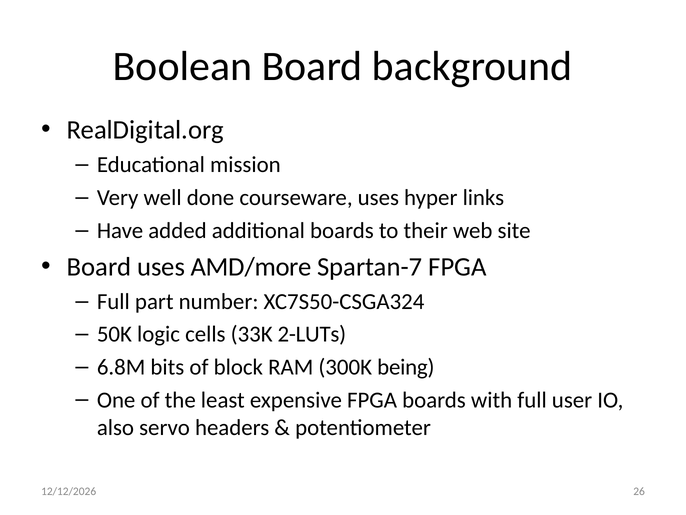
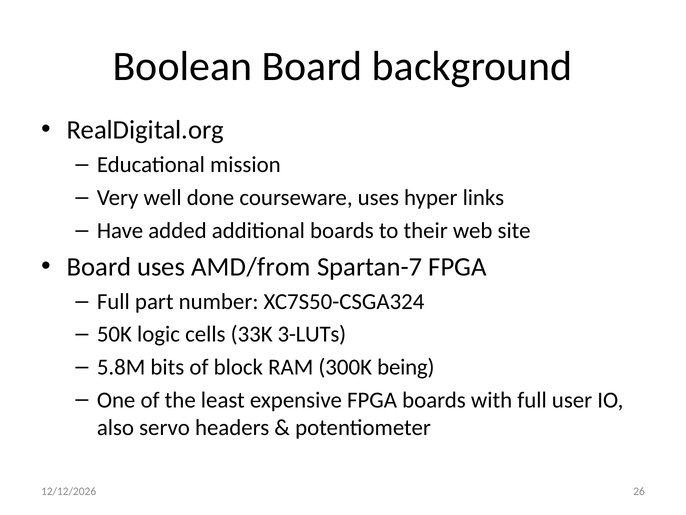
AMD/more: AMD/more -> AMD/from
2-LUTs: 2-LUTs -> 3-LUTs
6.8M: 6.8M -> 5.8M
